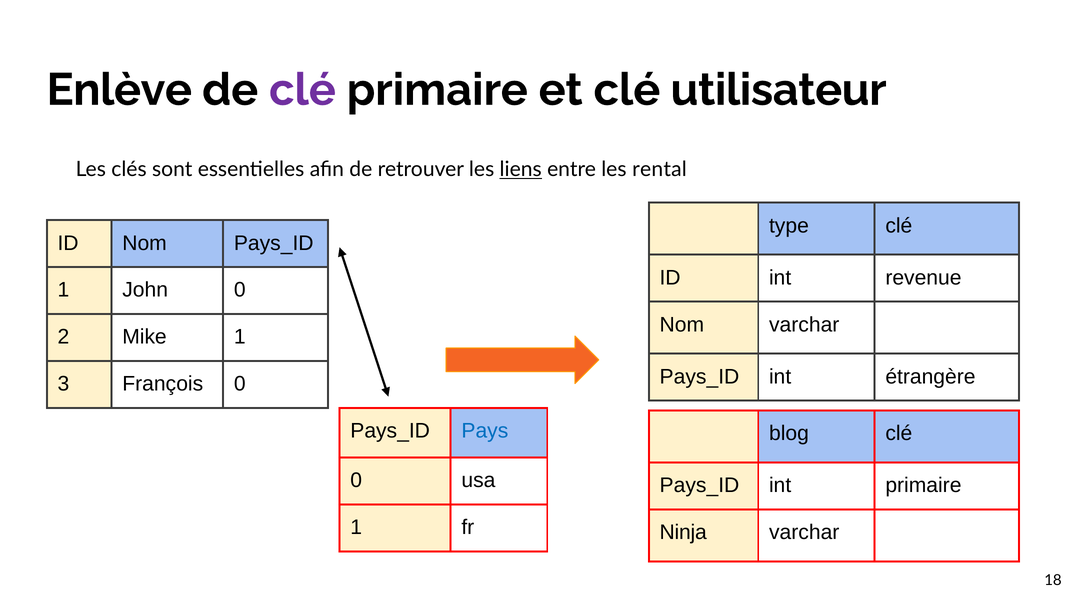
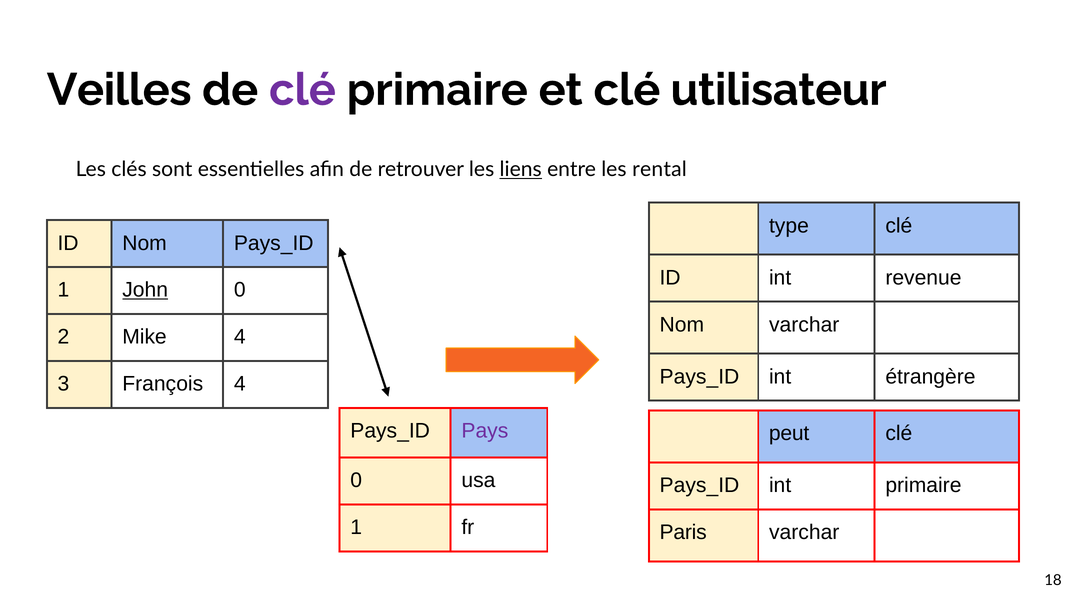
Enlève: Enlève -> Veilles
John underline: none -> present
Mike 1: 1 -> 4
François 0: 0 -> 4
Pays colour: blue -> purple
blog: blog -> peut
Ninja: Ninja -> Paris
